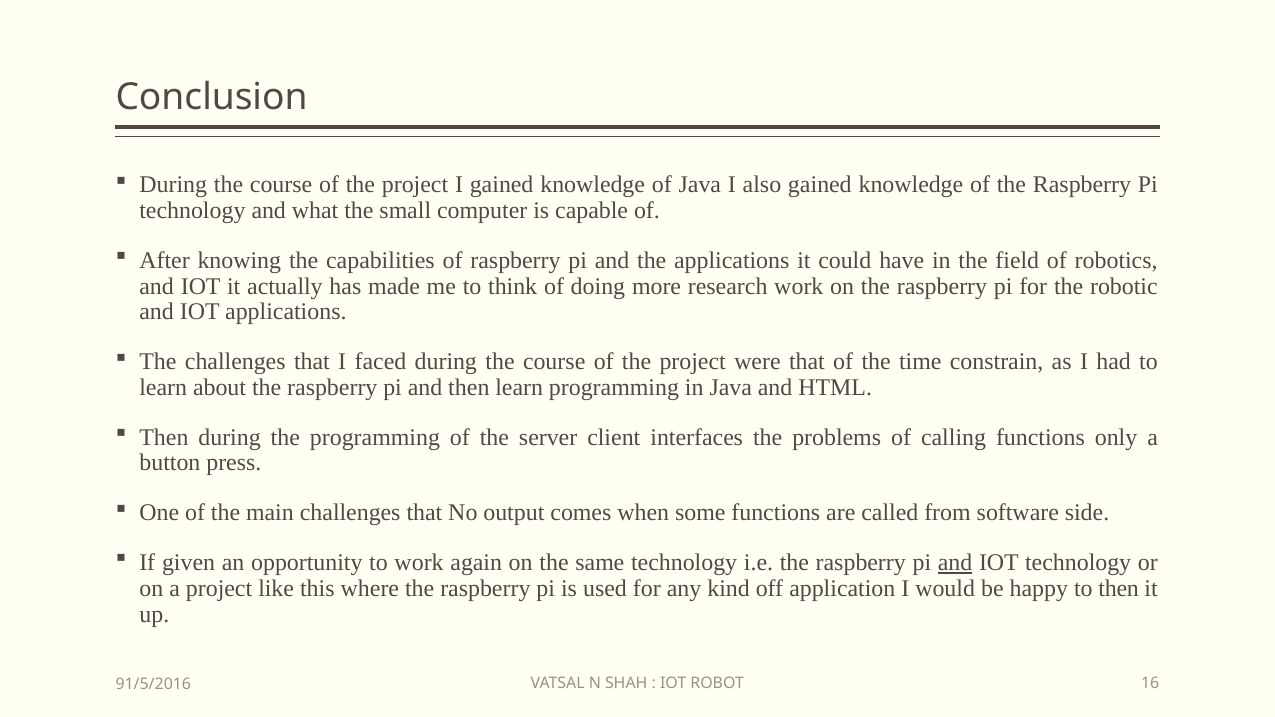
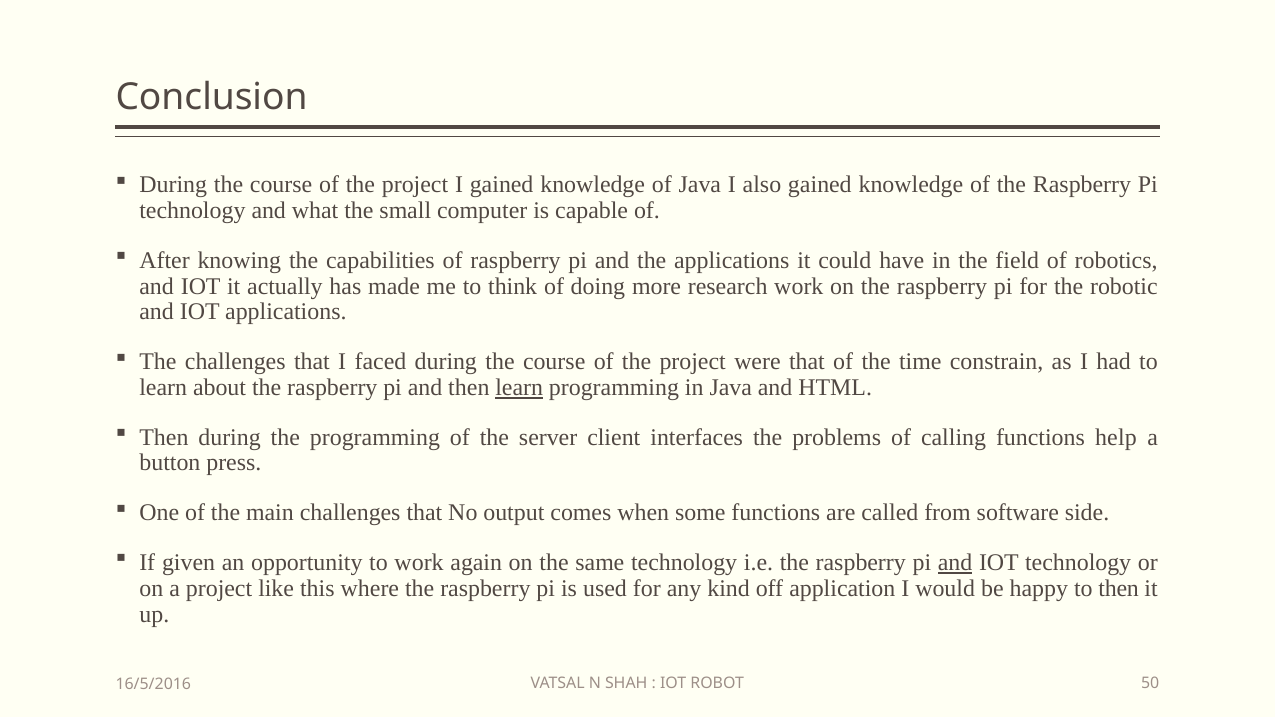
learn at (519, 388) underline: none -> present
only: only -> help
16: 16 -> 50
91/5/2016: 91/5/2016 -> 16/5/2016
